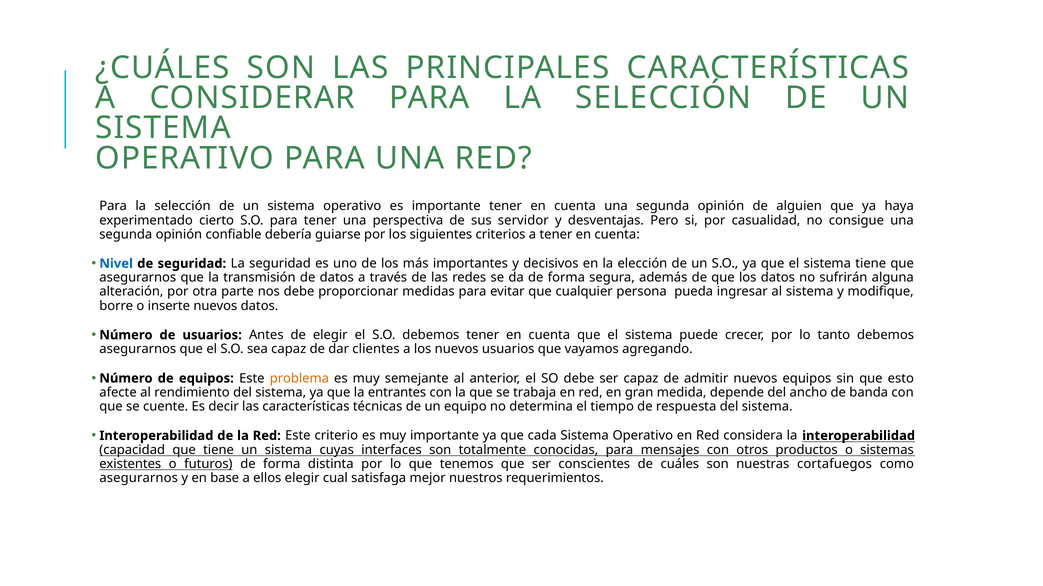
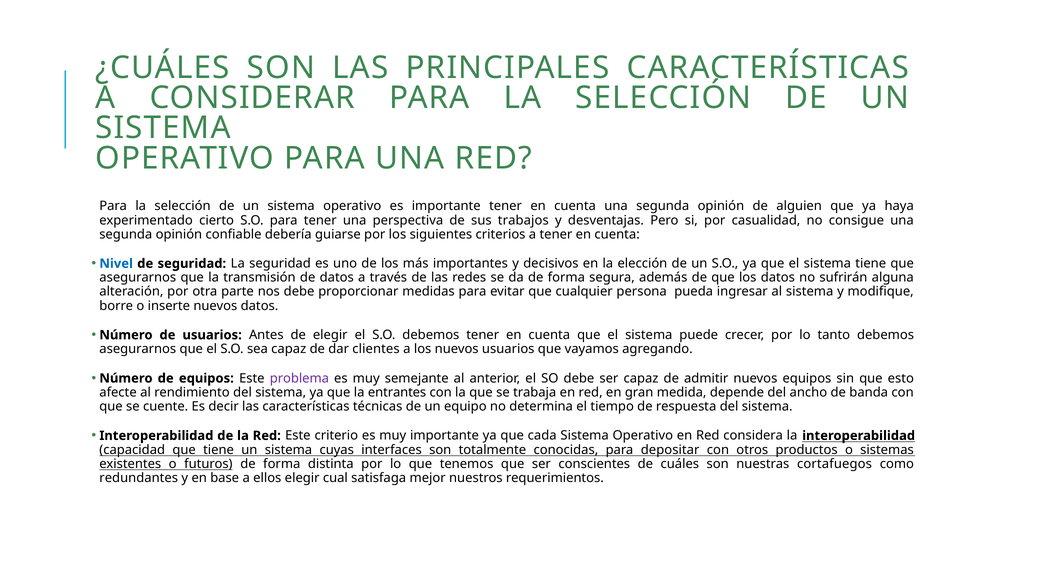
servidor: servidor -> trabajos
problema colour: orange -> purple
mensajes: mensajes -> depositar
asegurarnos at (139, 478): asegurarnos -> redundantes
